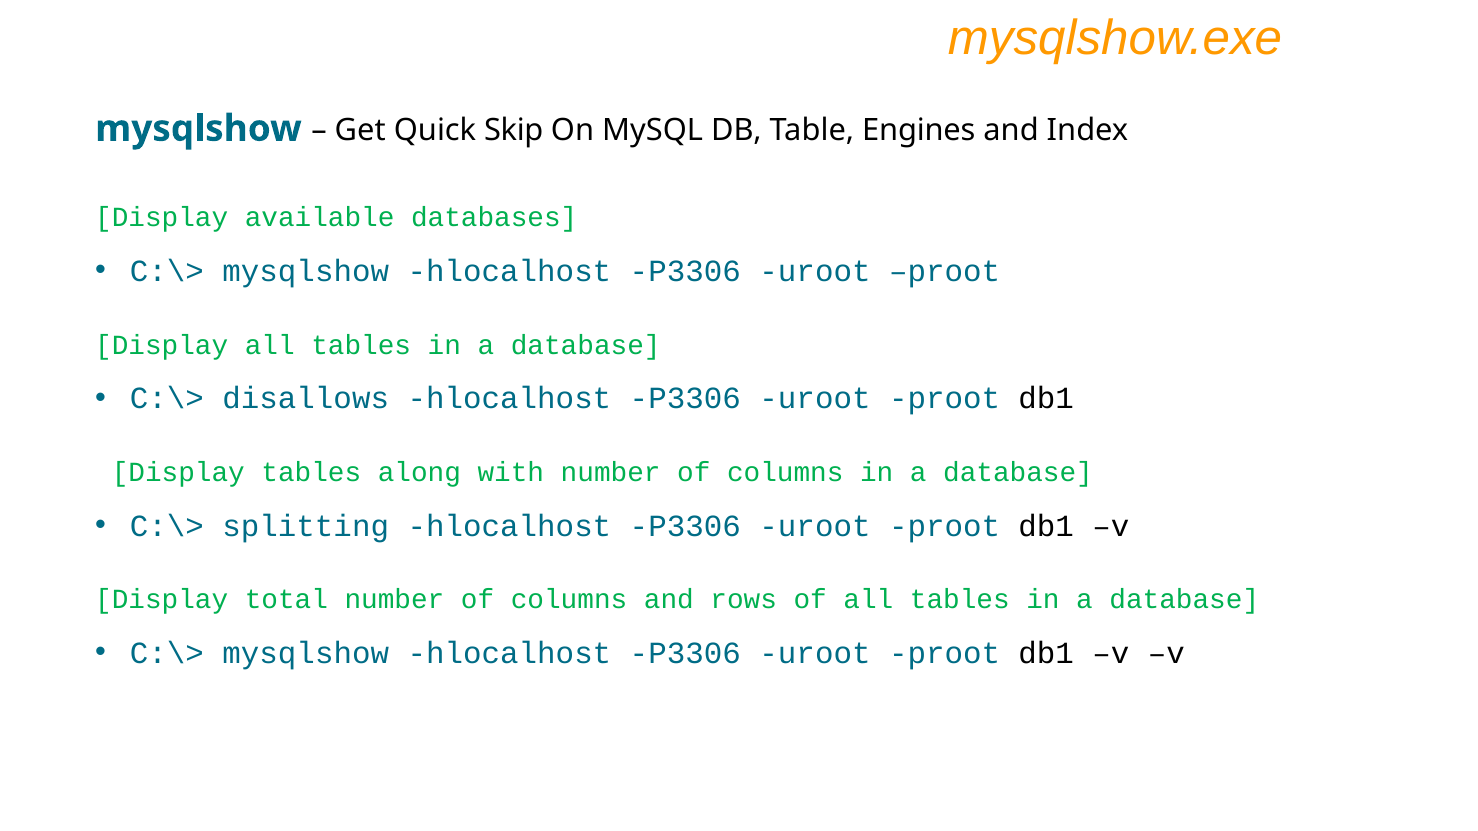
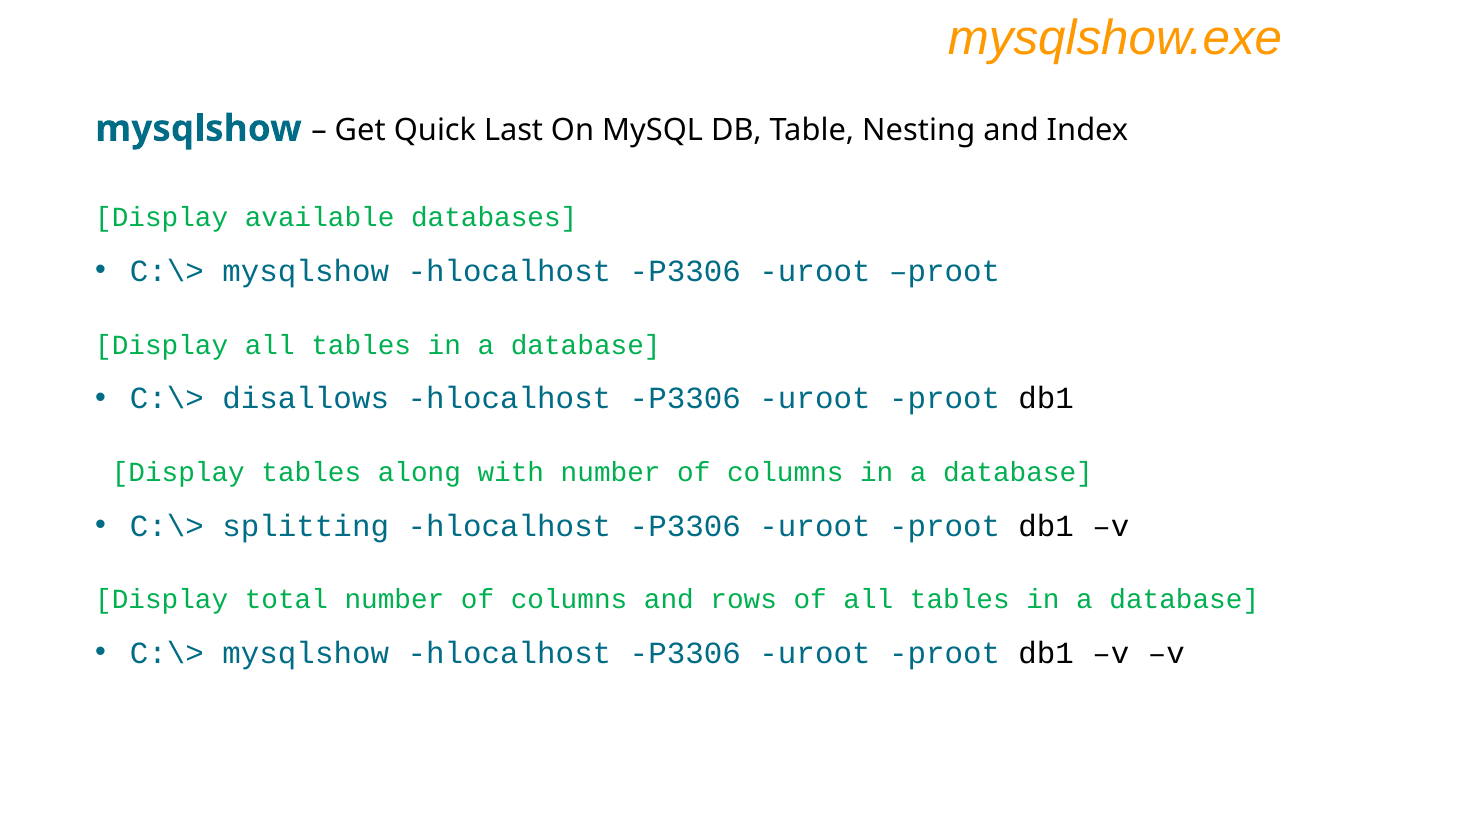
Skip: Skip -> Last
Engines: Engines -> Nesting
